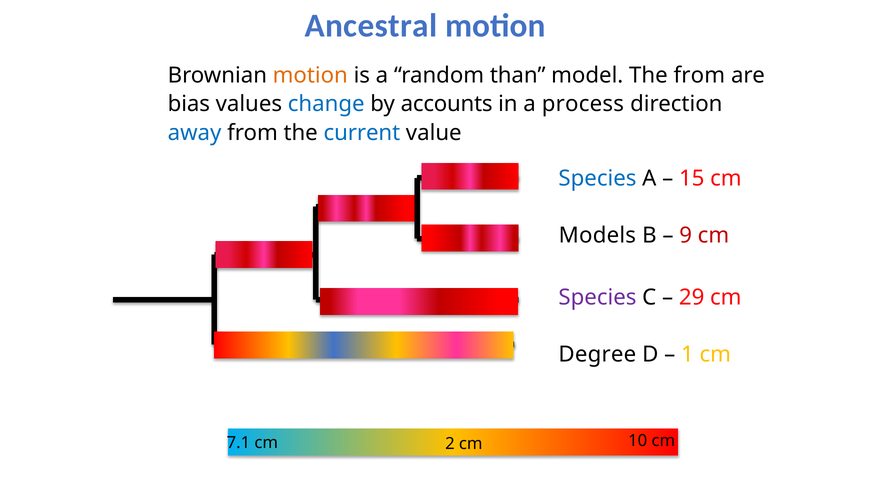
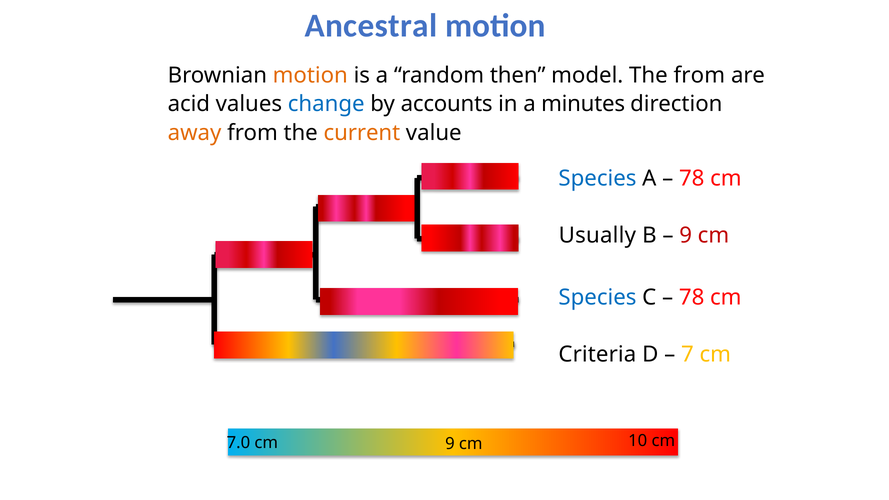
than: than -> then
bias: bias -> acid
process: process -> minutes
away colour: blue -> orange
current colour: blue -> orange
15 at (692, 178): 15 -> 78
Models: Models -> Usually
Species at (597, 297) colour: purple -> blue
29 at (692, 297): 29 -> 78
Degree: Degree -> Criteria
1: 1 -> 7
7.1: 7.1 -> 7.0
cm 2: 2 -> 9
